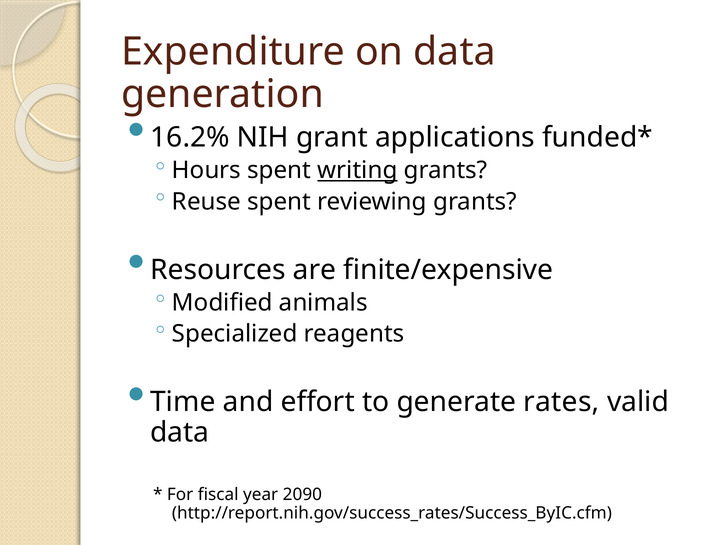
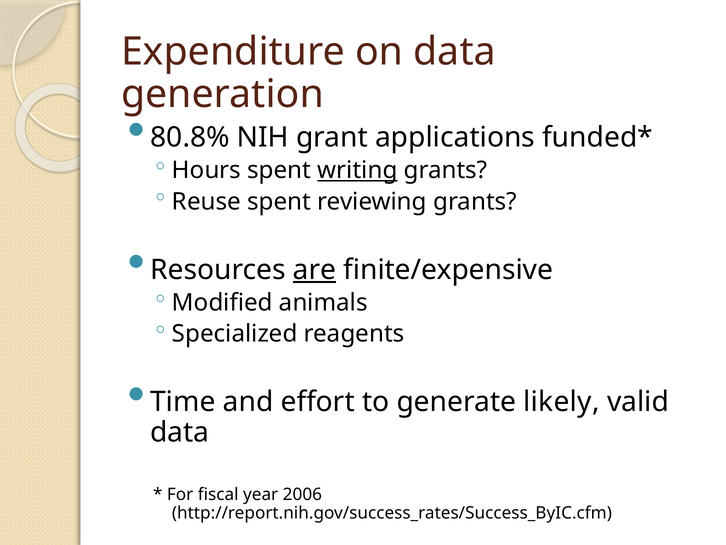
16.2%: 16.2% -> 80.8%
are underline: none -> present
rates: rates -> likely
2090: 2090 -> 2006
